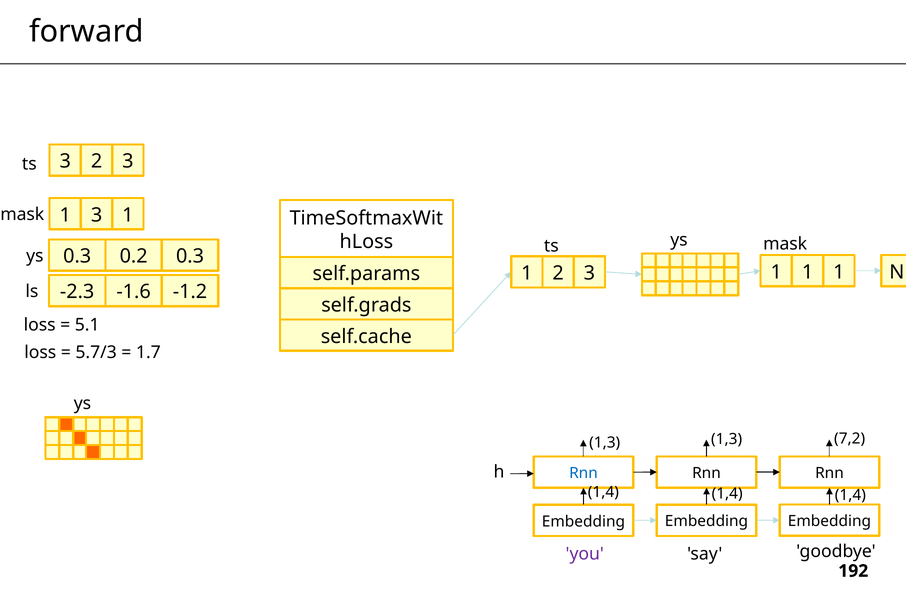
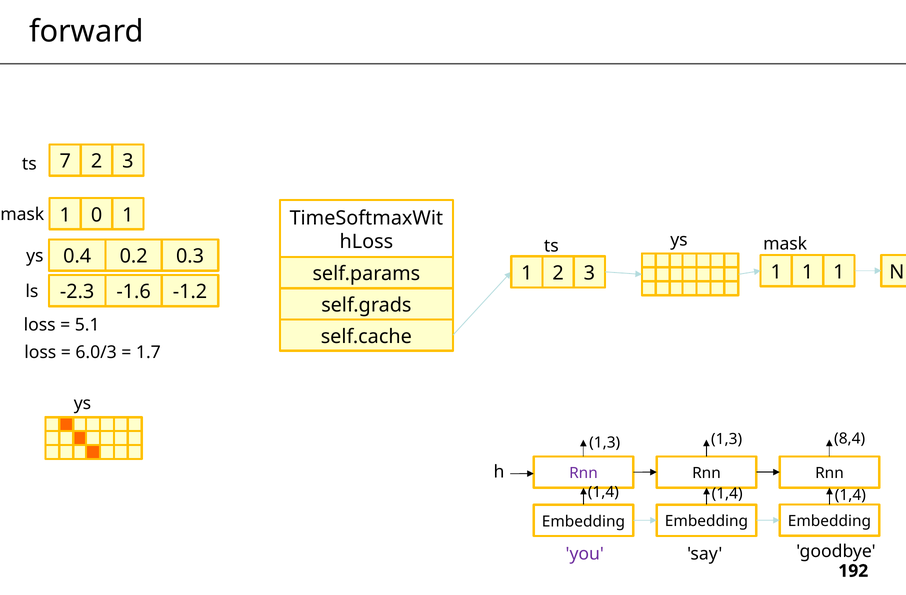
ts 3: 3 -> 7
1 3: 3 -> 0
0.3 at (77, 256): 0.3 -> 0.4
5.7/3: 5.7/3 -> 6.0/3
7,2: 7,2 -> 8,4
Rnn at (583, 473) colour: blue -> purple
